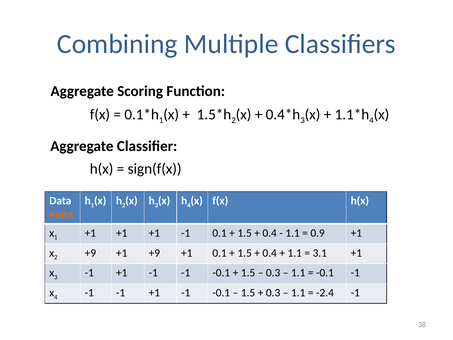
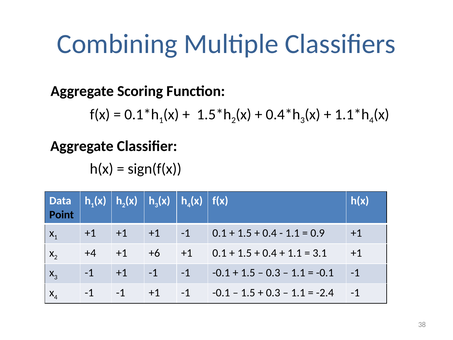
Point colour: orange -> black
+9 at (90, 253): +9 -> +4
+1 +9: +9 -> +6
